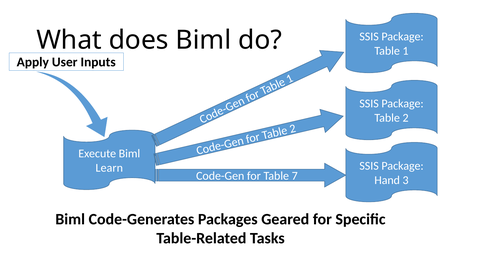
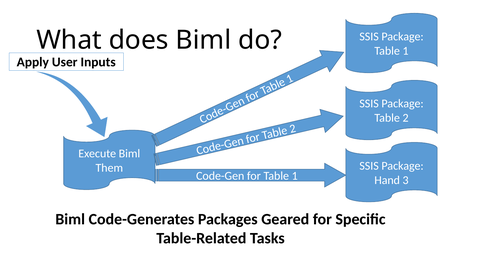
Learn: Learn -> Them
for Table 7: 7 -> 1
